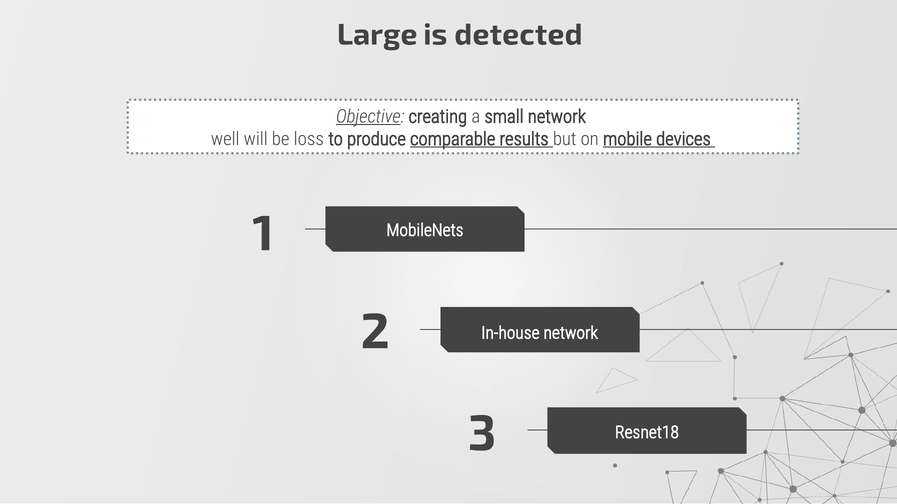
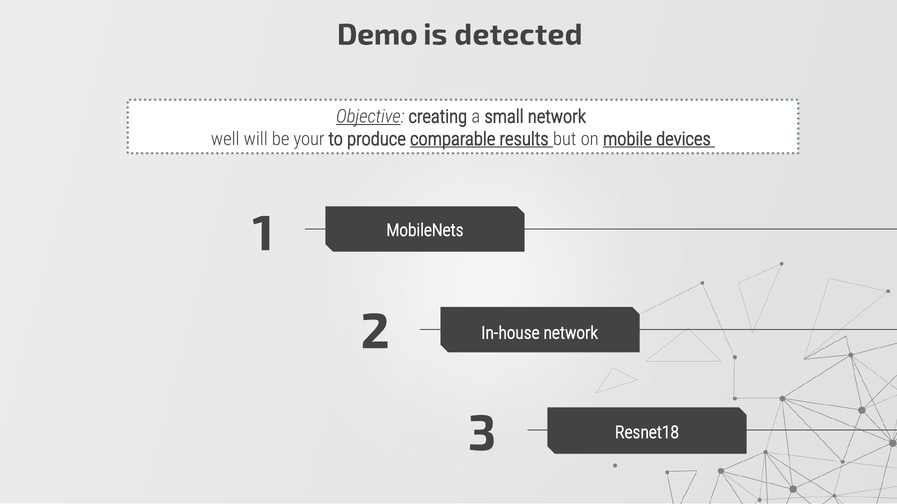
Large: Large -> Demo
loss: loss -> your
